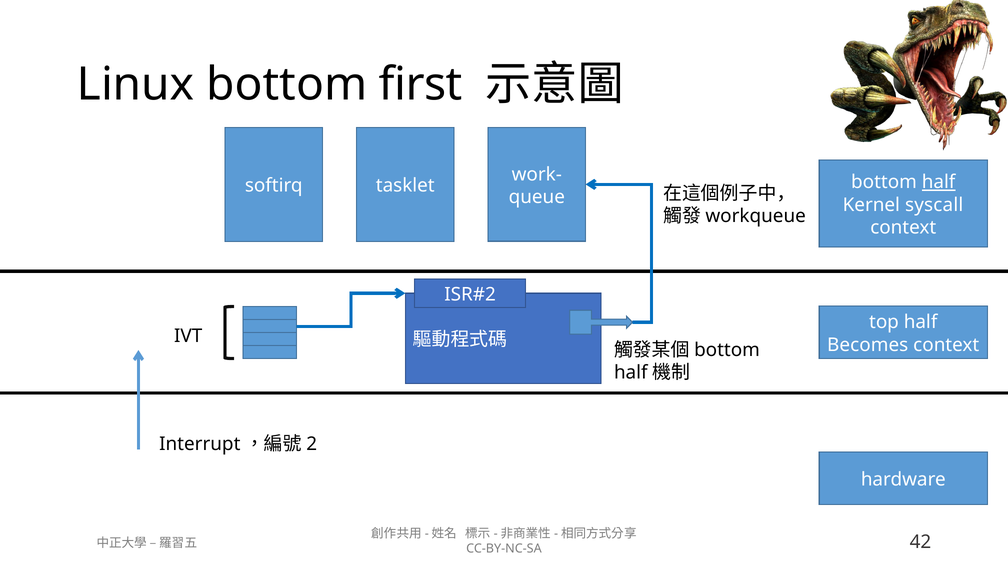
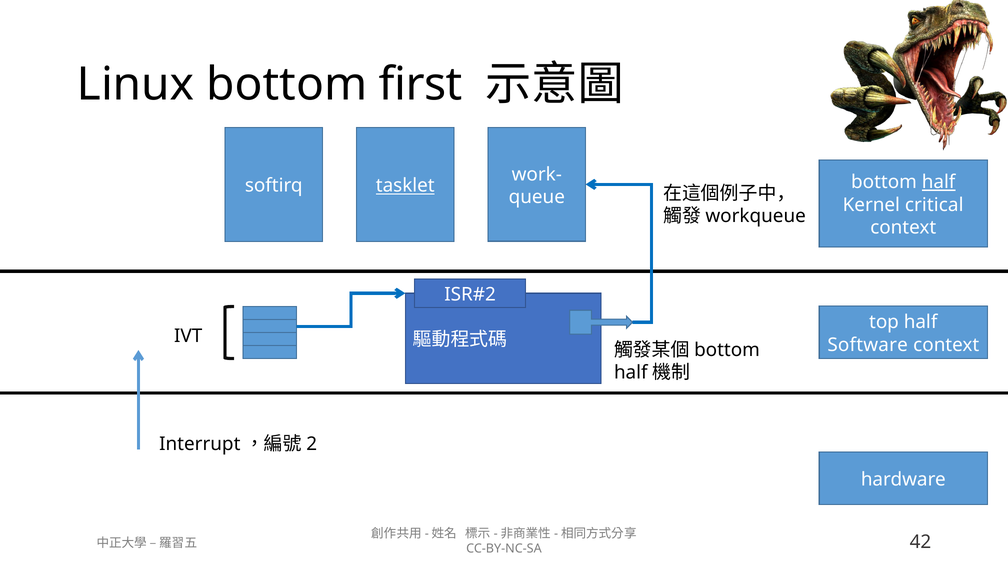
tasklet underline: none -> present
syscall: syscall -> critical
Becomes: Becomes -> Software
